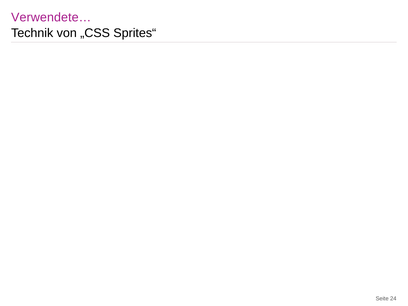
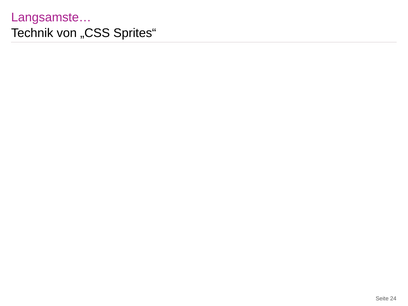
Verwendete…: Verwendete… -> Langsamste…
